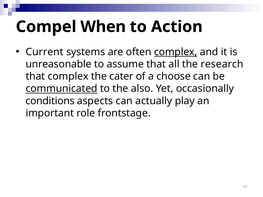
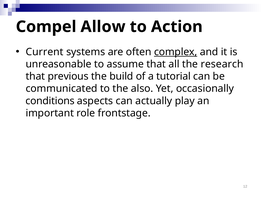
When: When -> Allow
that complex: complex -> previous
cater: cater -> build
choose: choose -> tutorial
communicated underline: present -> none
